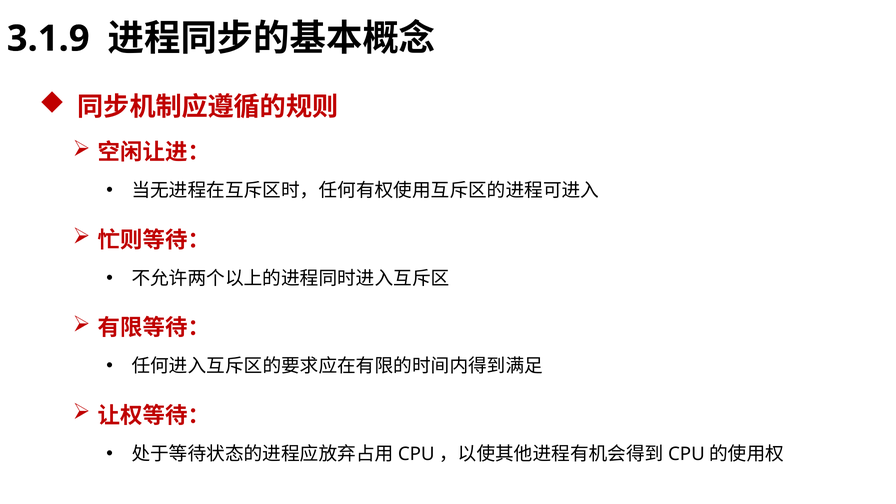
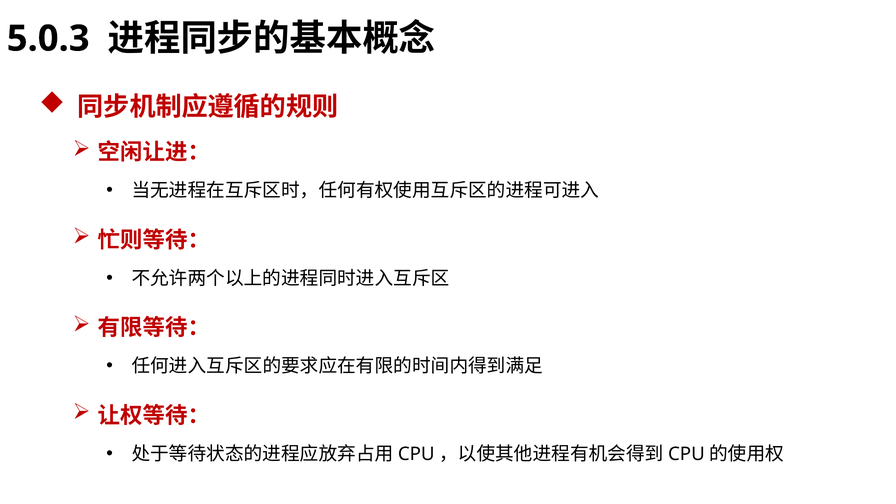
3.1.9: 3.1.9 -> 5.0.3
